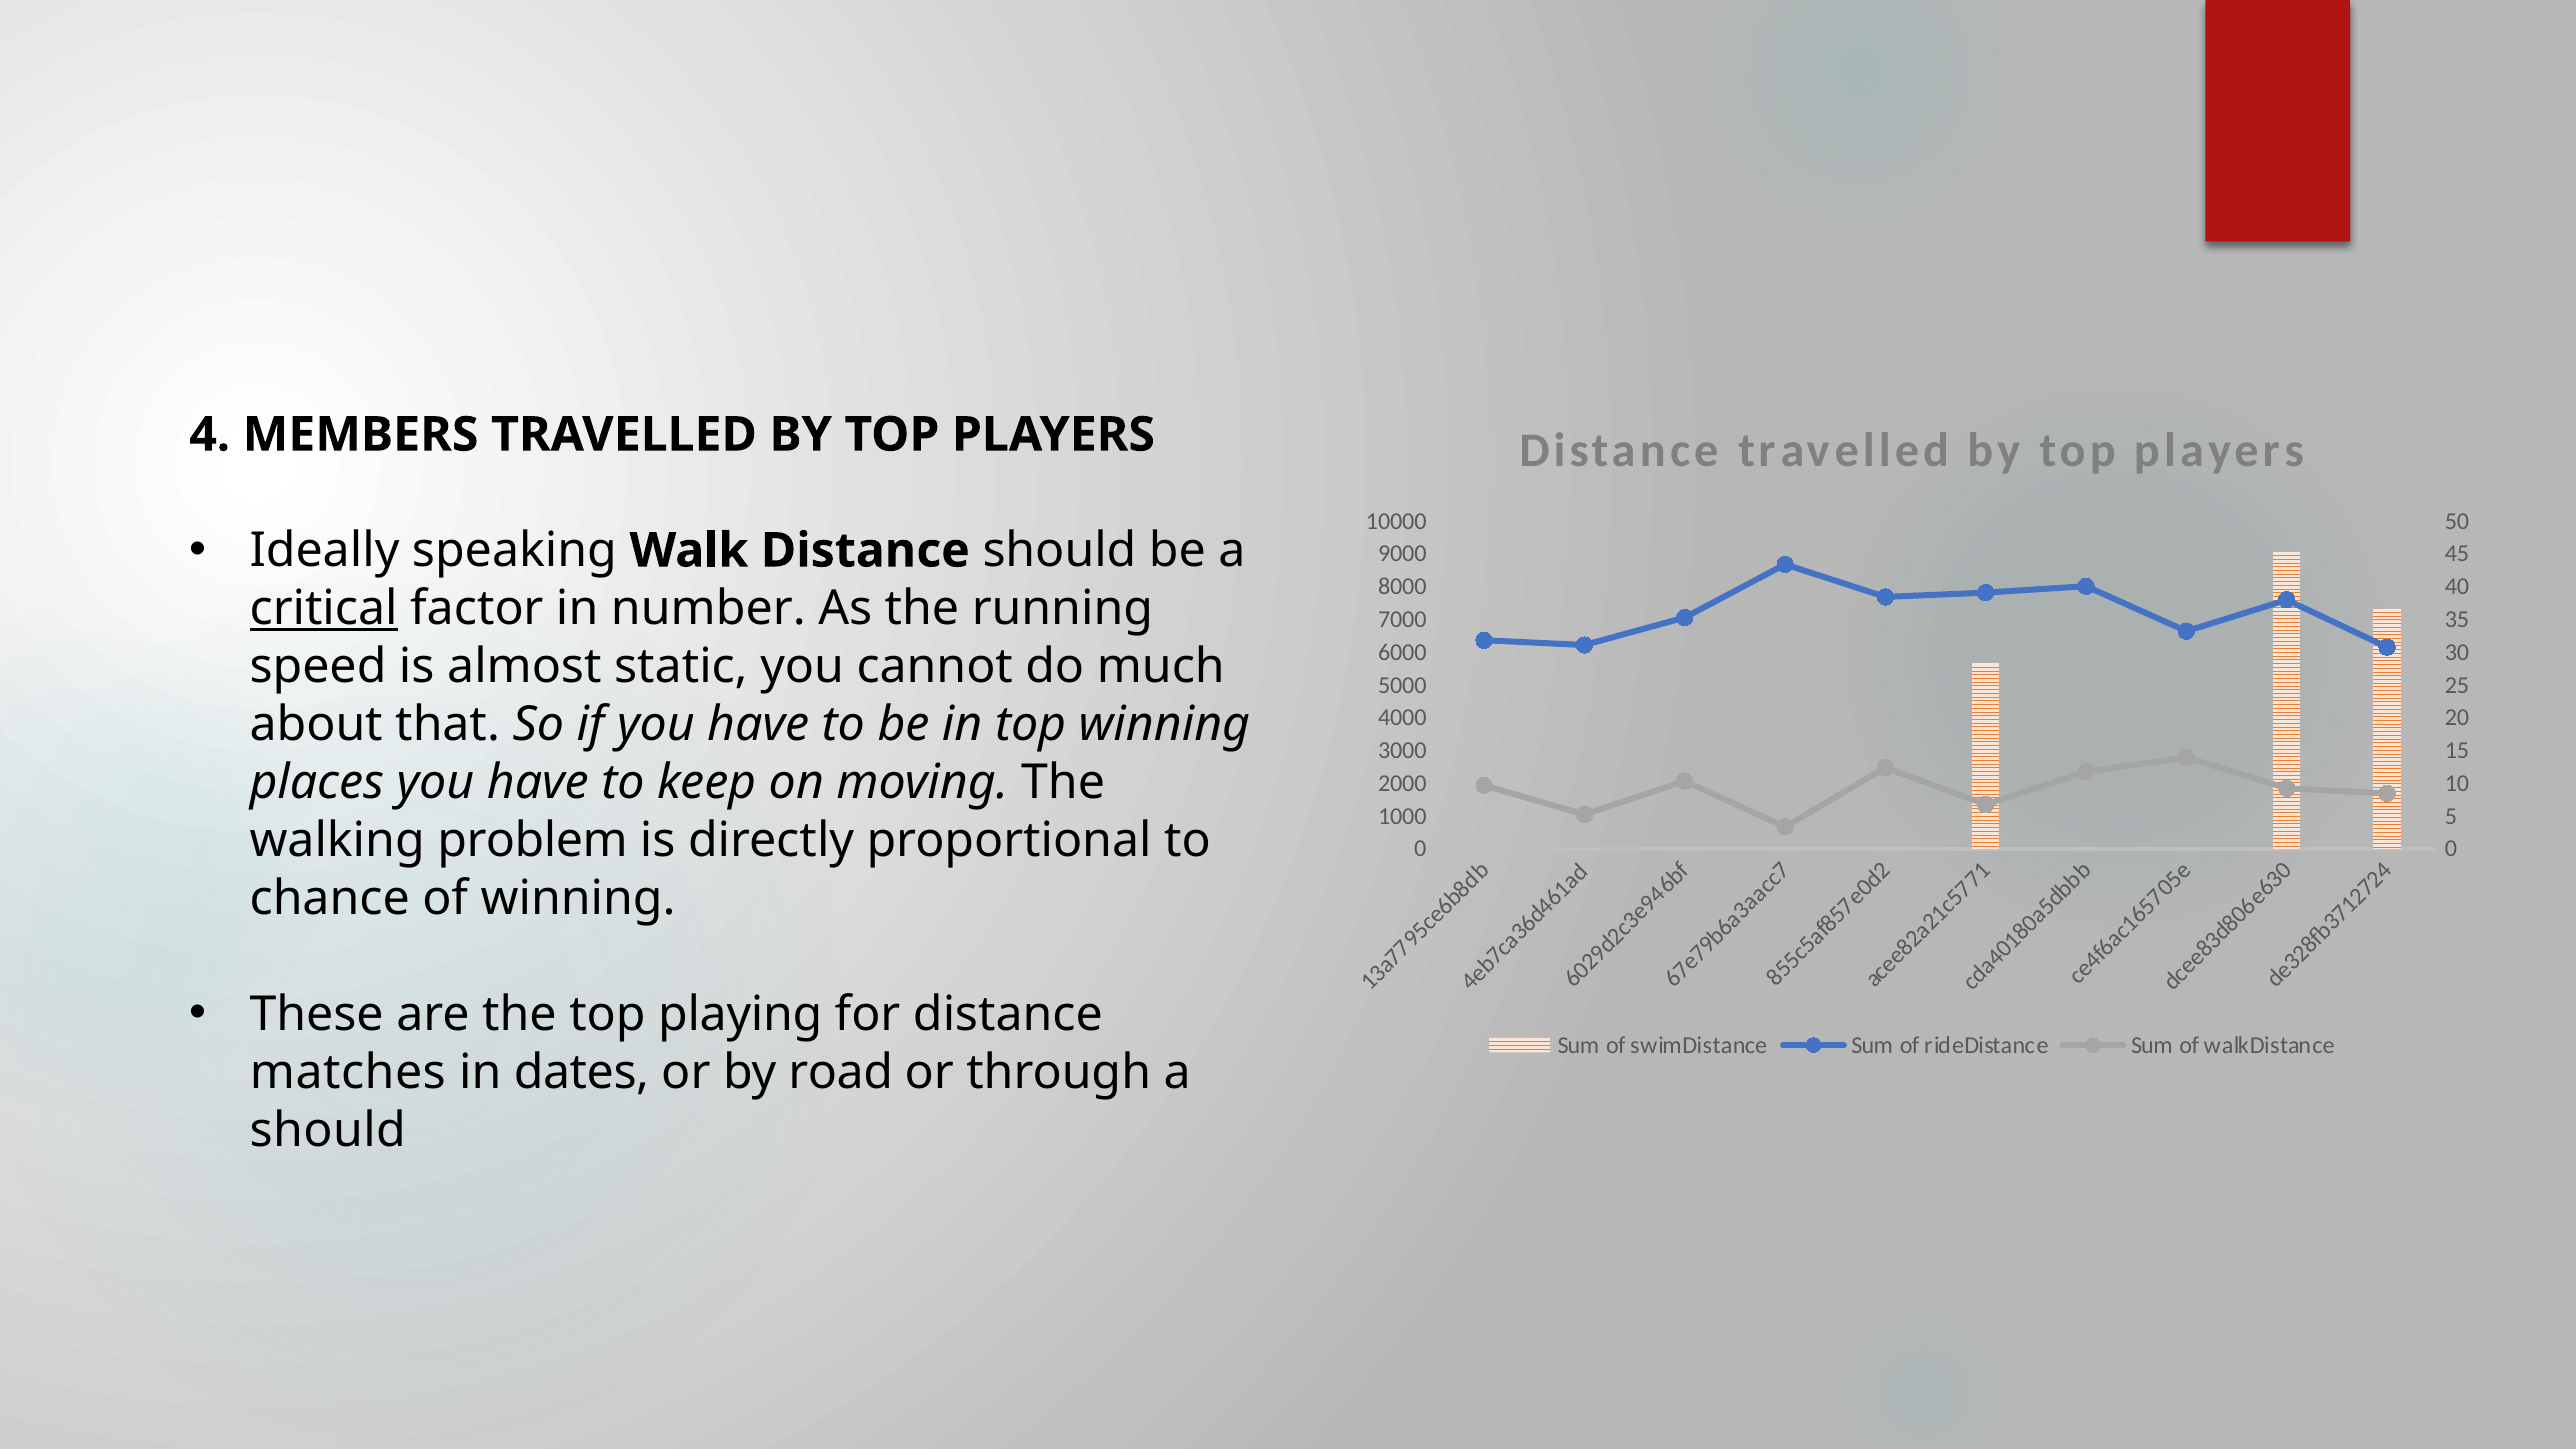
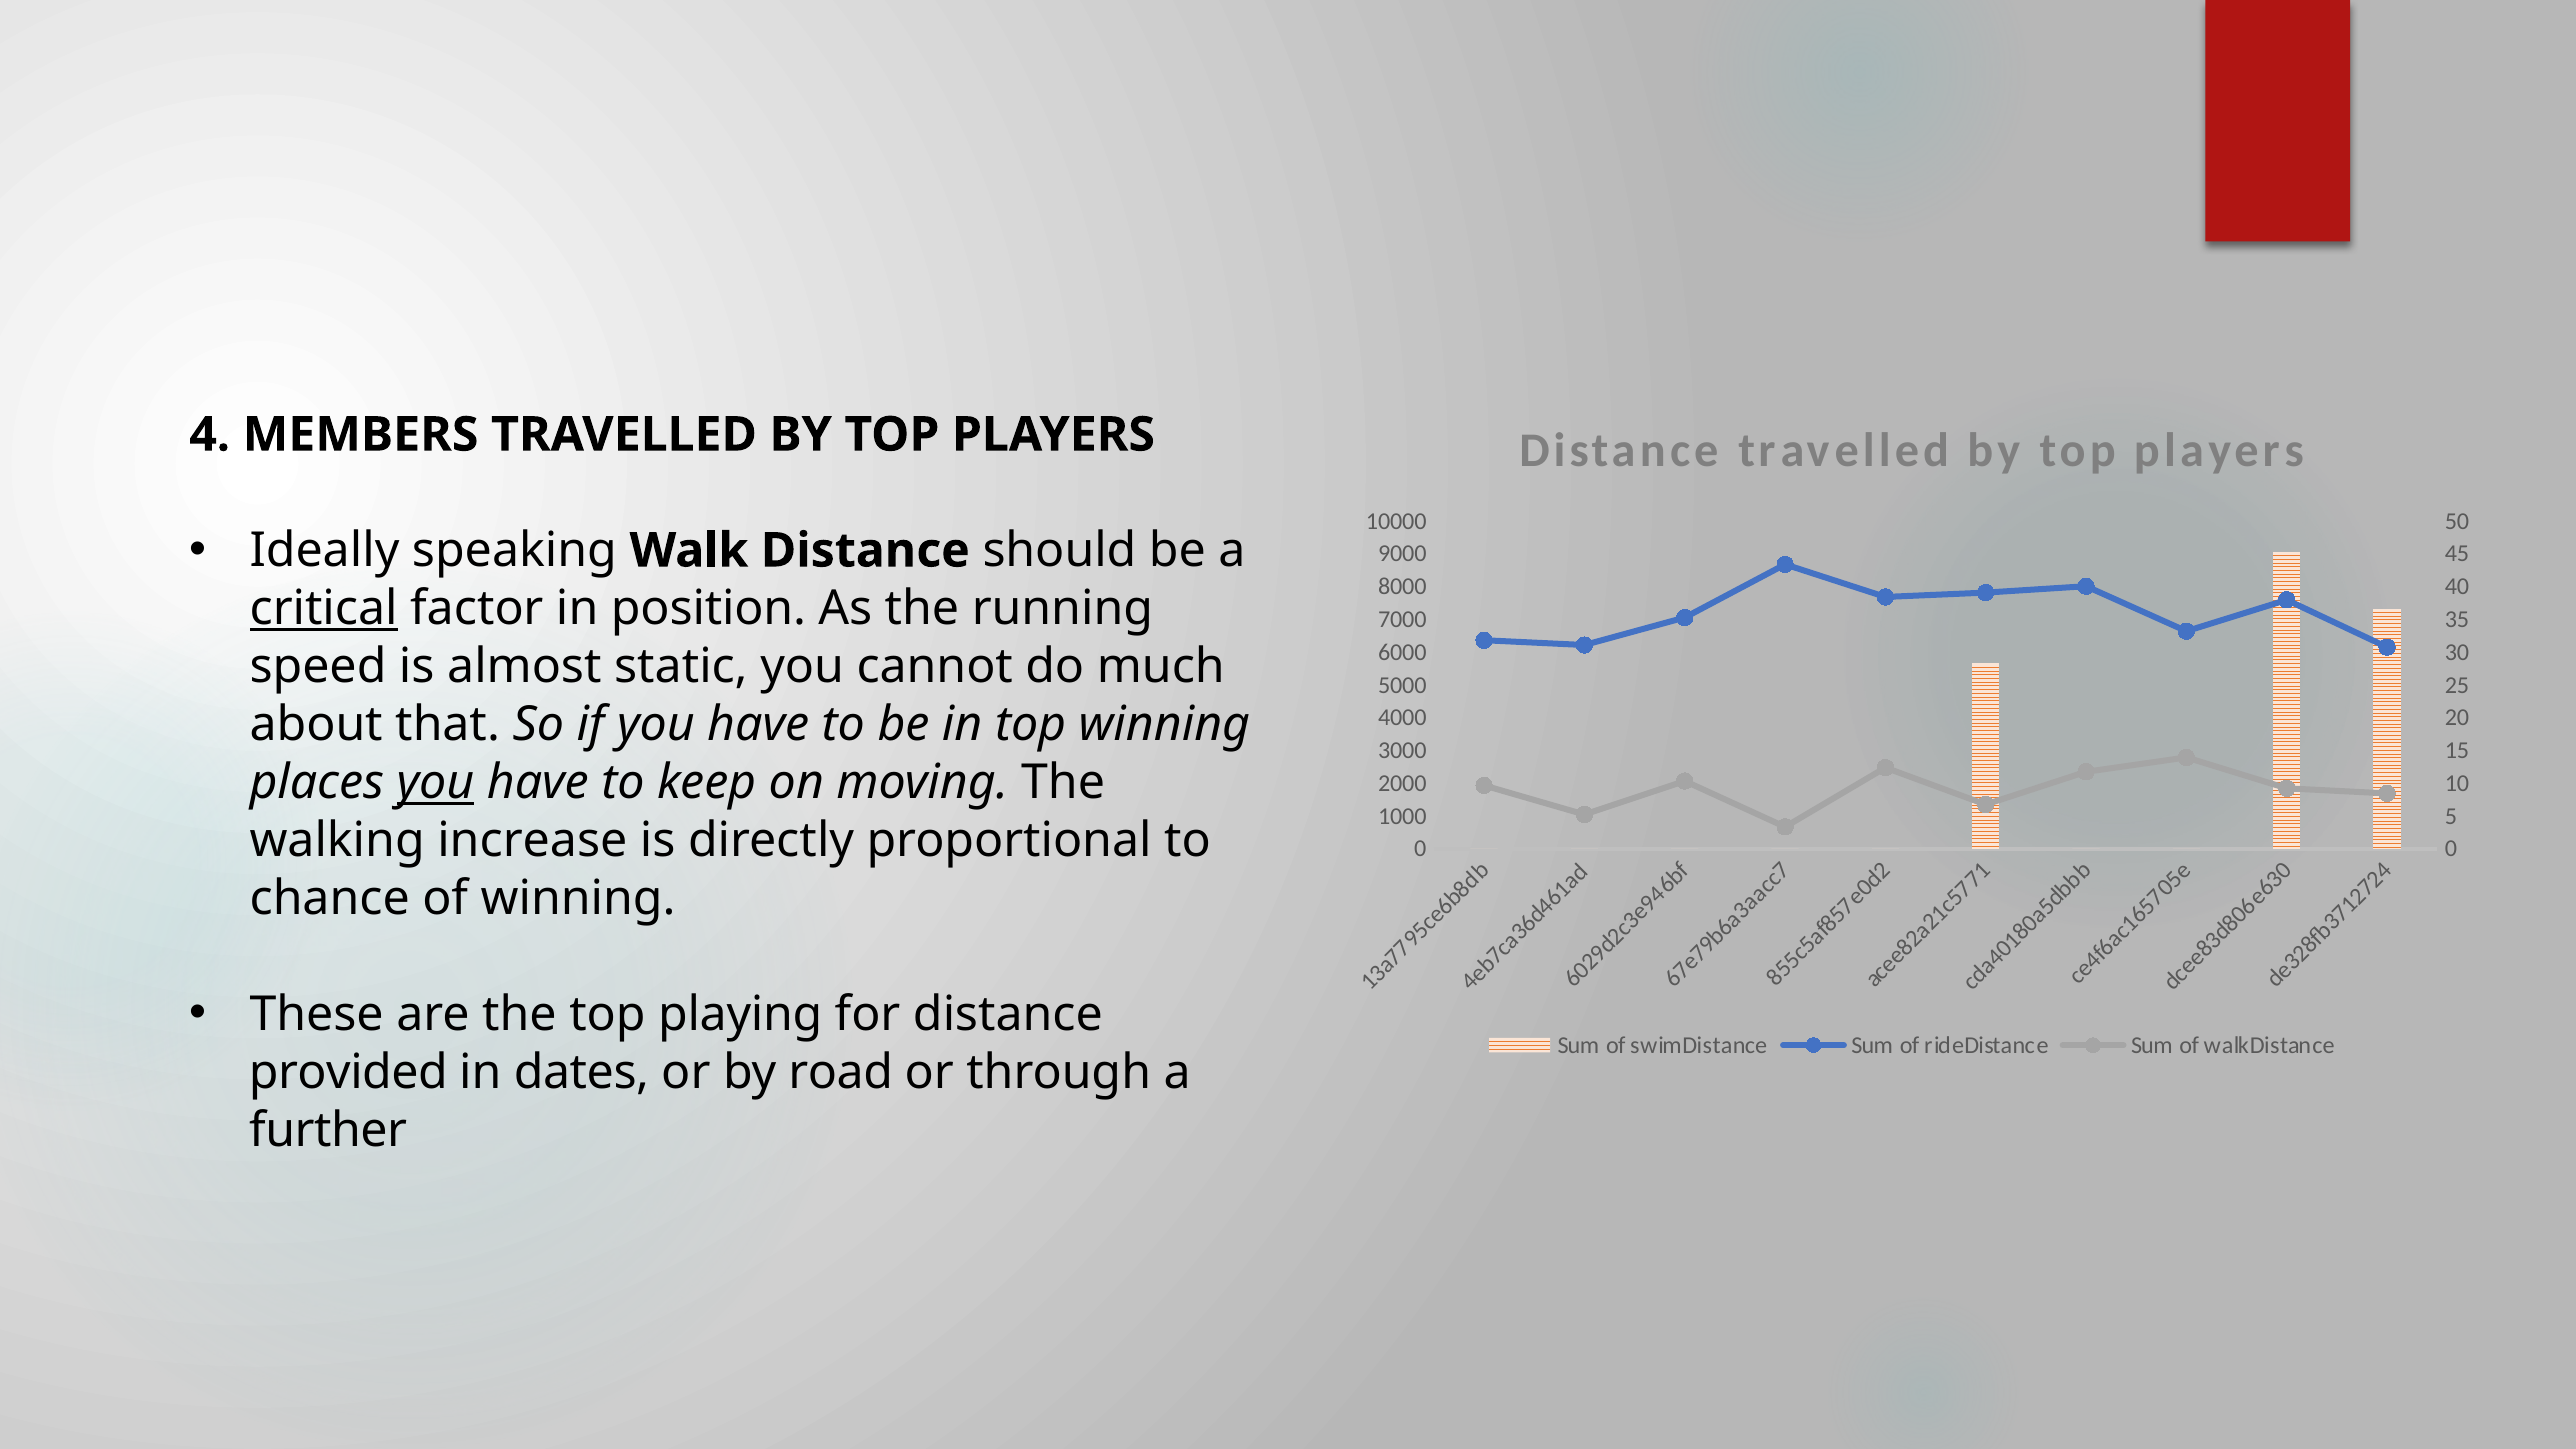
number: number -> position
you at (436, 782) underline: none -> present
problem: problem -> increase
matches: matches -> provided
should at (328, 1130): should -> further
